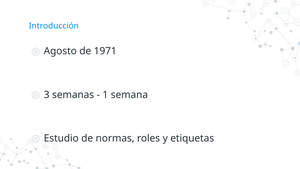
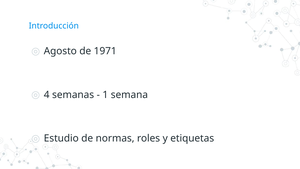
3: 3 -> 4
